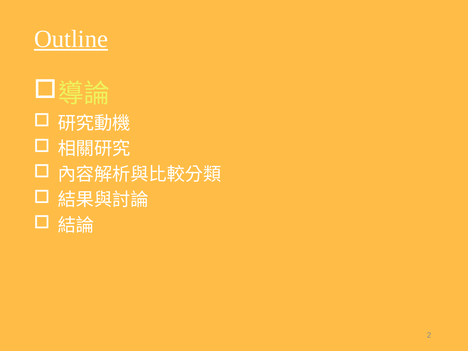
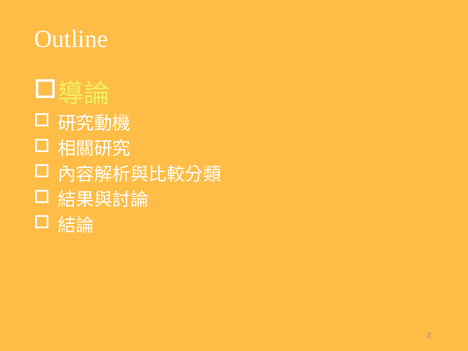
Outline underline: present -> none
